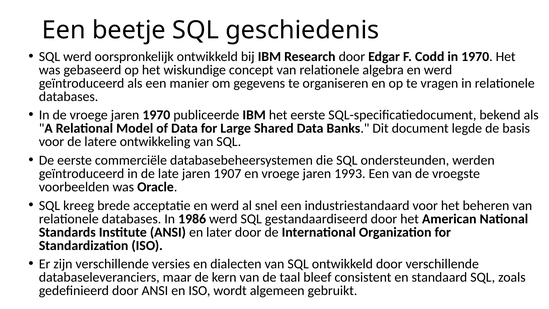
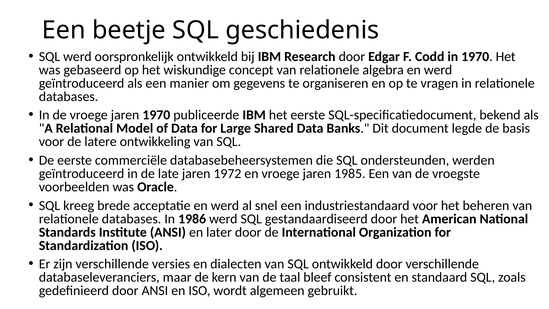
1907: 1907 -> 1972
1993: 1993 -> 1985
